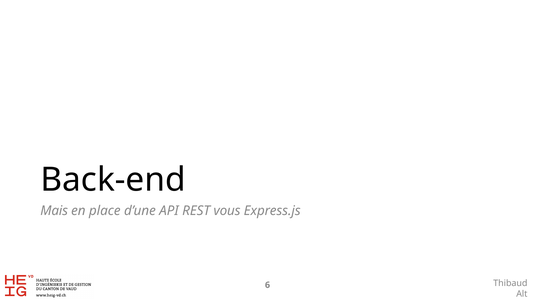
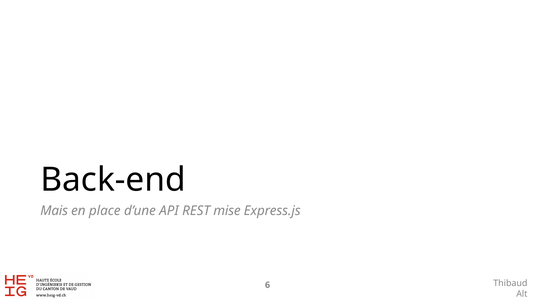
vous: vous -> mise
